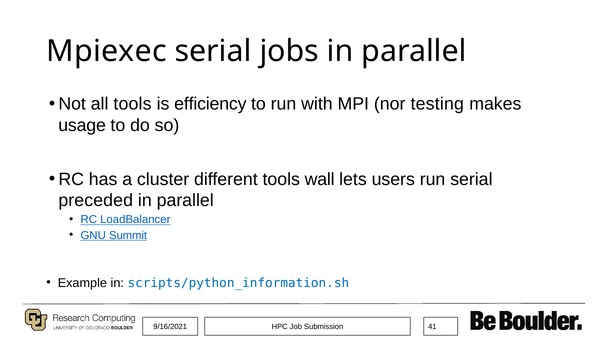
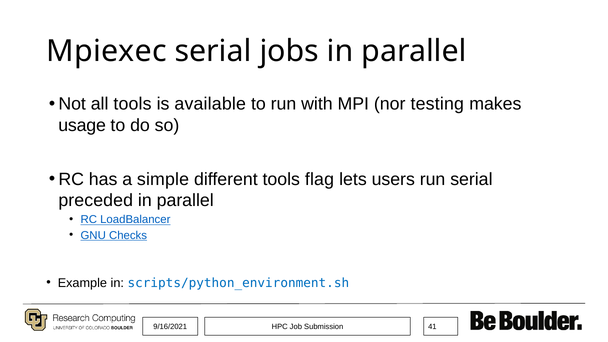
efficiency: efficiency -> available
cluster: cluster -> simple
wall: wall -> flag
Summit: Summit -> Checks
scripts/python_information.sh: scripts/python_information.sh -> scripts/python_environment.sh
